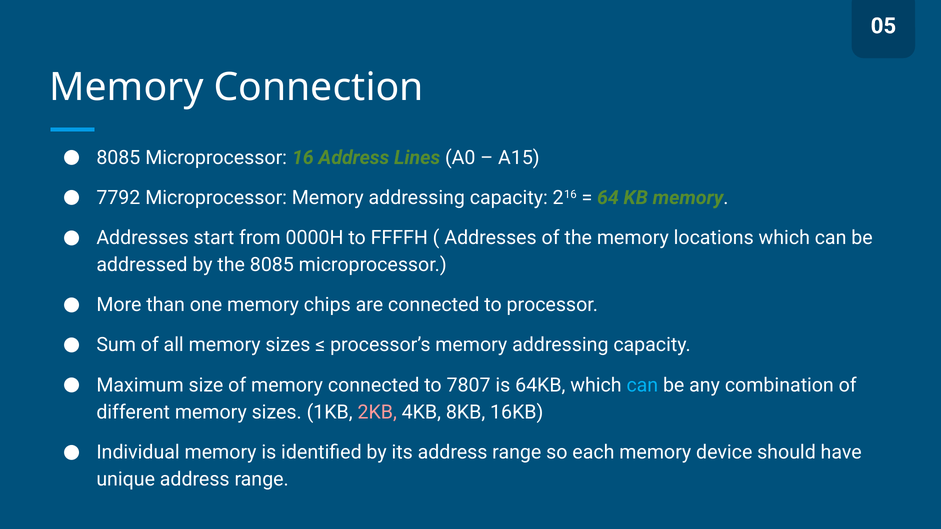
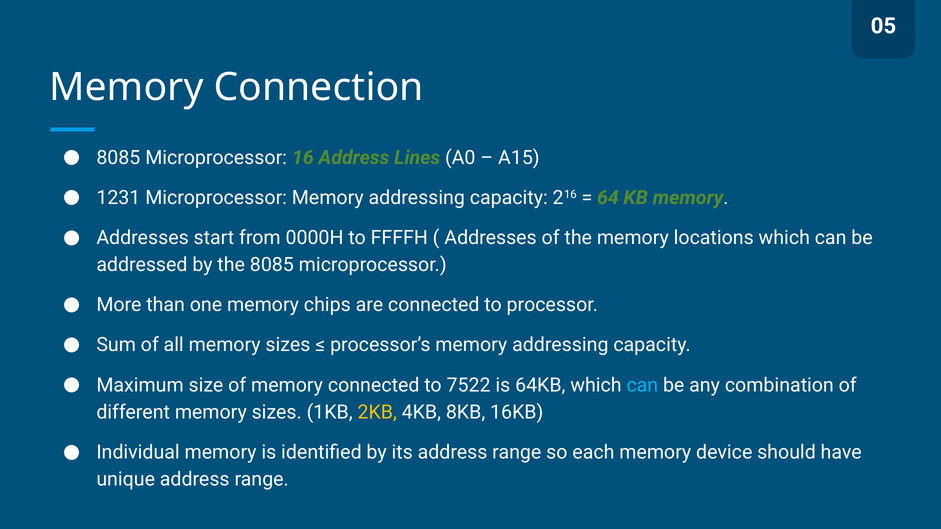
7792: 7792 -> 1231
7807: 7807 -> 7522
2KB colour: pink -> yellow
